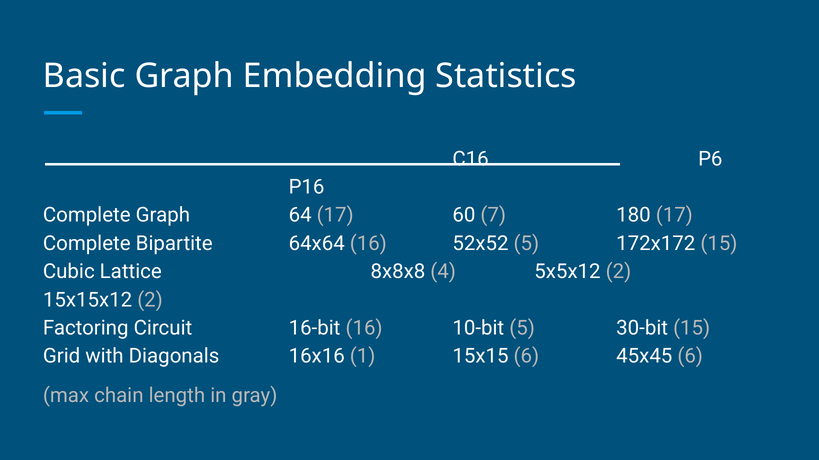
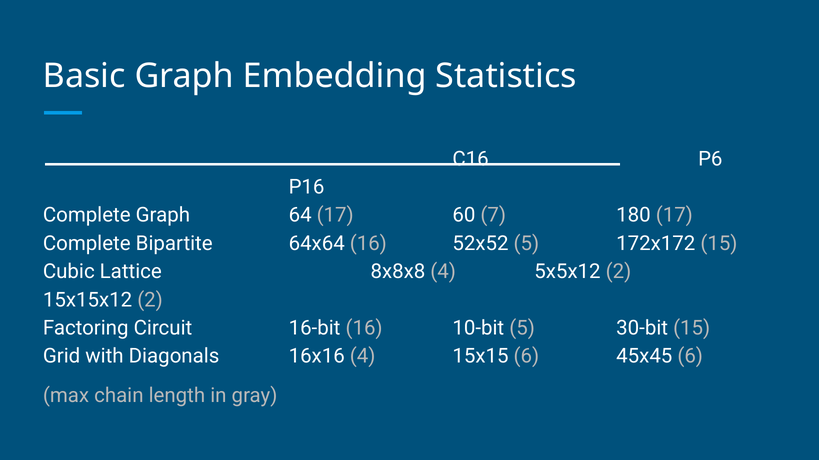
16x16 1: 1 -> 4
